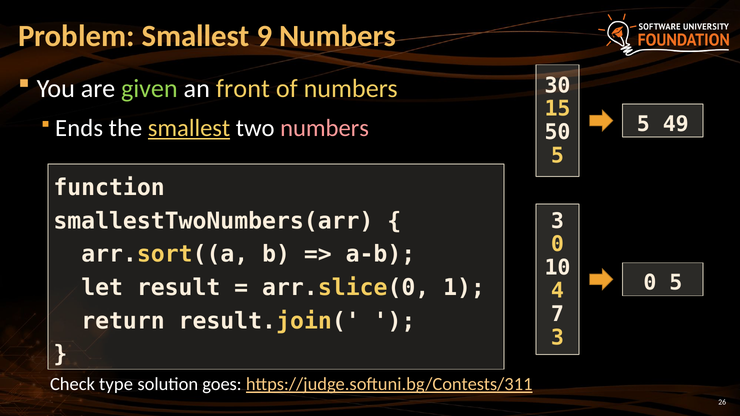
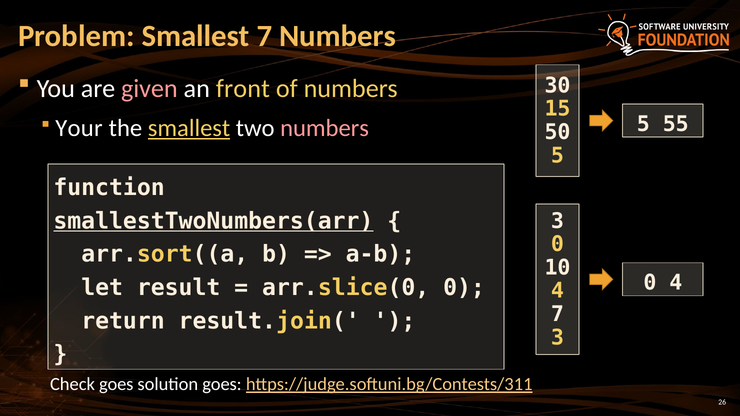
Smallest 9: 9 -> 7
given colour: light green -> pink
49: 49 -> 55
Ends: Ends -> Your
smallestTwoNumbers(arr underline: none -> present
0 5: 5 -> 4
arr.slice(0 1: 1 -> 0
Check type: type -> goes
